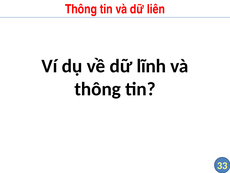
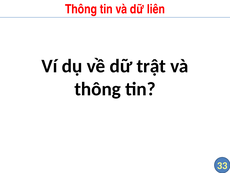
lĩnh: lĩnh -> trật
